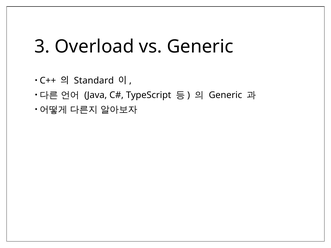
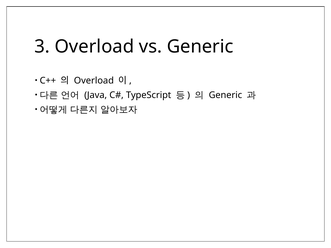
Standard at (94, 81): Standard -> Overload
